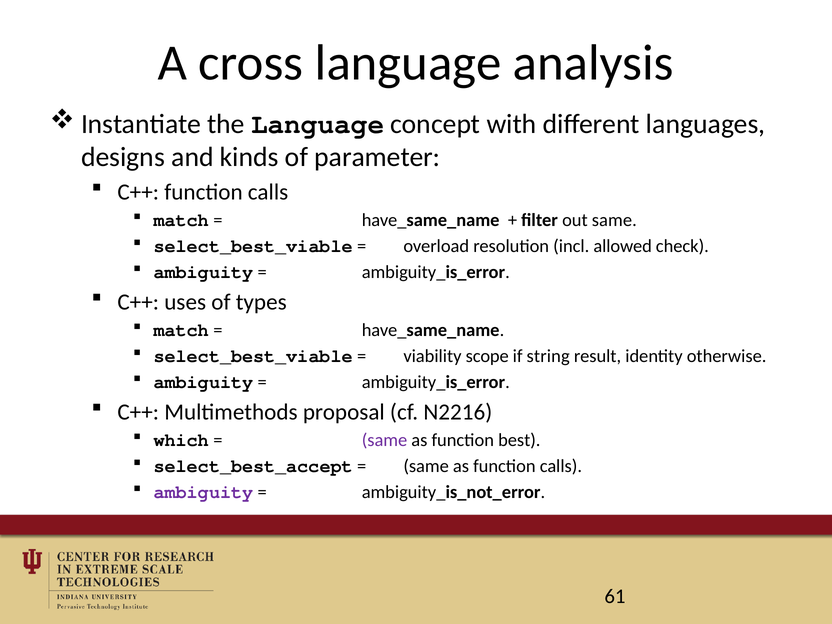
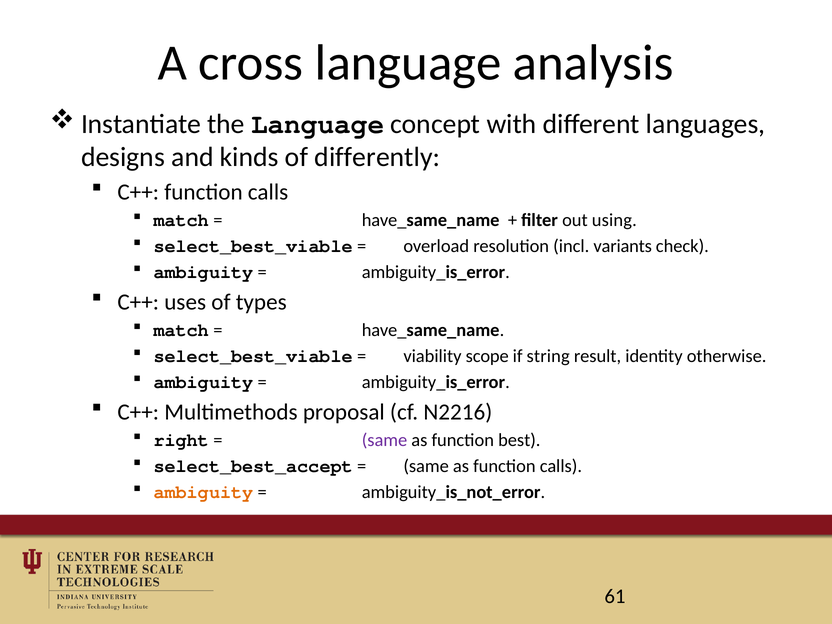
parameter: parameter -> differently
out same: same -> using
allowed: allowed -> variants
which: which -> right
ambiguity at (204, 492) colour: purple -> orange
